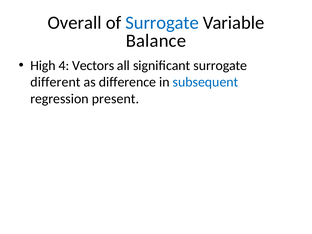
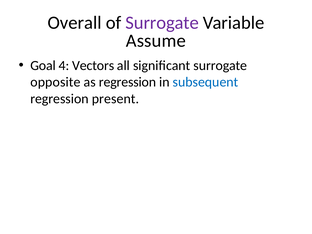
Surrogate at (162, 23) colour: blue -> purple
Balance: Balance -> Assume
High: High -> Goal
different: different -> opposite
as difference: difference -> regression
